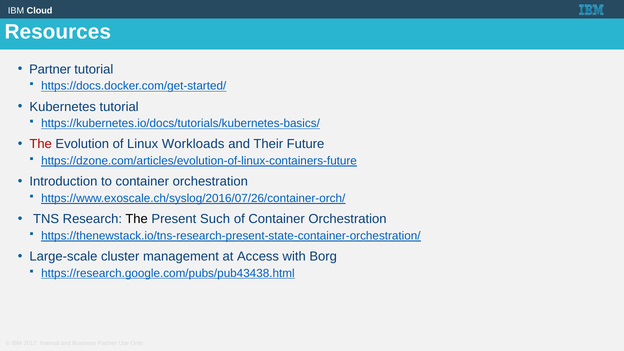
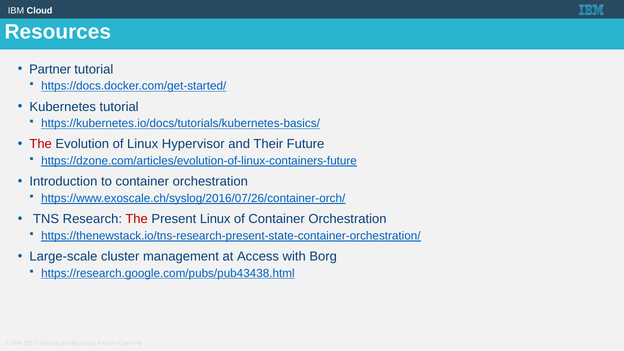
Workloads: Workloads -> Hypervisor
The at (137, 219) colour: black -> red
Present Such: Such -> Linux
